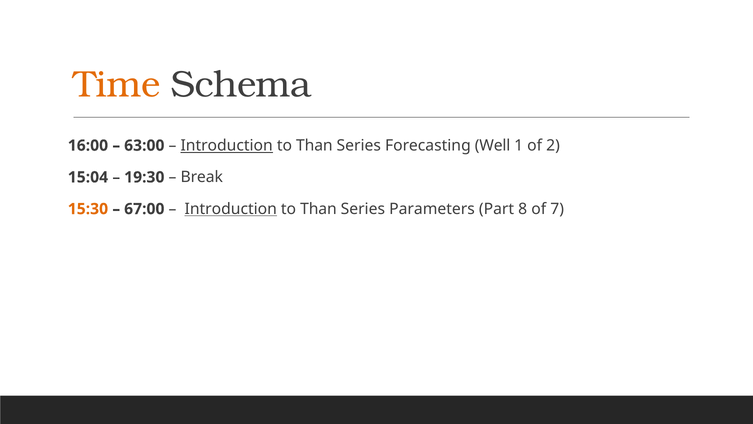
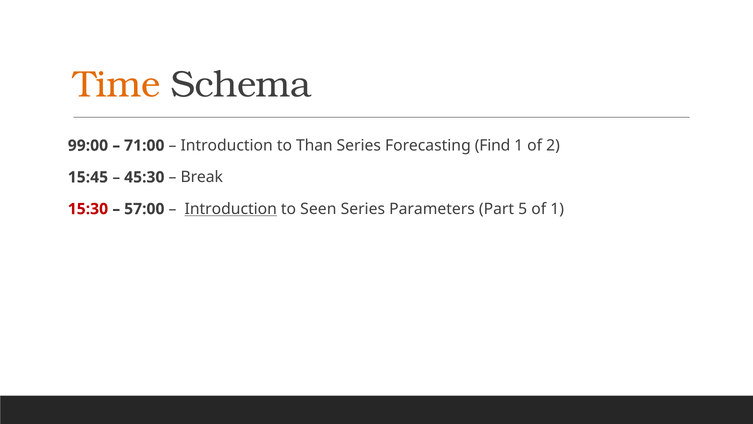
16:00: 16:00 -> 99:00
63:00: 63:00 -> 71:00
Introduction at (227, 145) underline: present -> none
Well: Well -> Find
15:04: 15:04 -> 15:45
19:30: 19:30 -> 45:30
15:30 colour: orange -> red
67:00: 67:00 -> 57:00
Than at (318, 209): Than -> Seen
8: 8 -> 5
of 7: 7 -> 1
